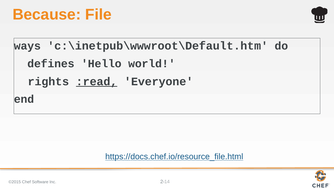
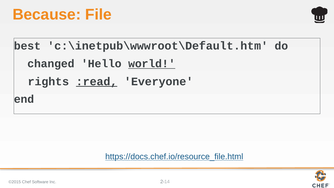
ways: ways -> best
defines: defines -> changed
world underline: none -> present
